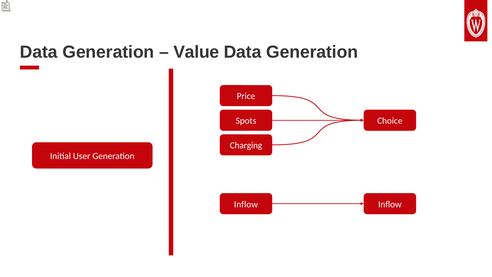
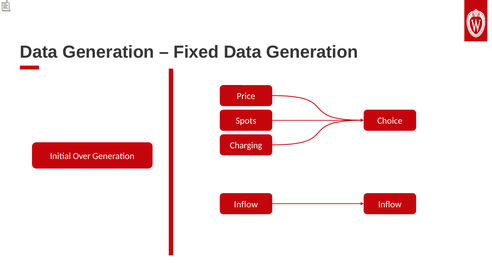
Value: Value -> Fixed
User: User -> Over
